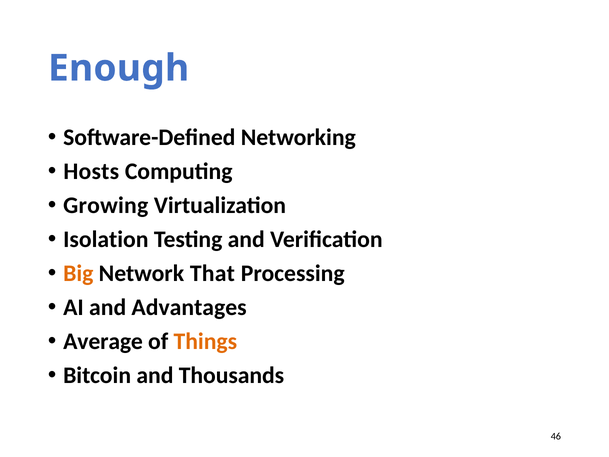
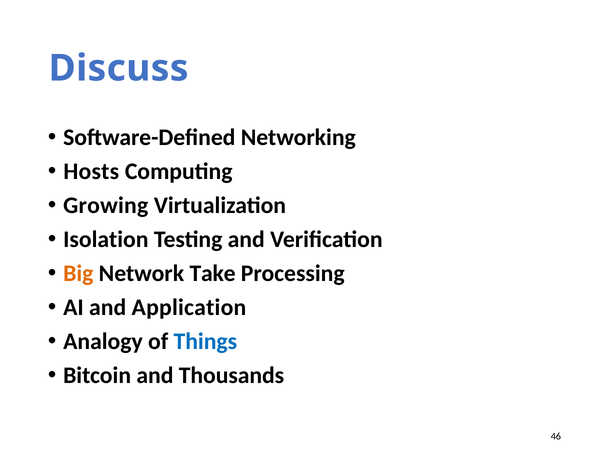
Enough: Enough -> Discuss
That: That -> Take
Advantages: Advantages -> Application
Average: Average -> Analogy
Things colour: orange -> blue
